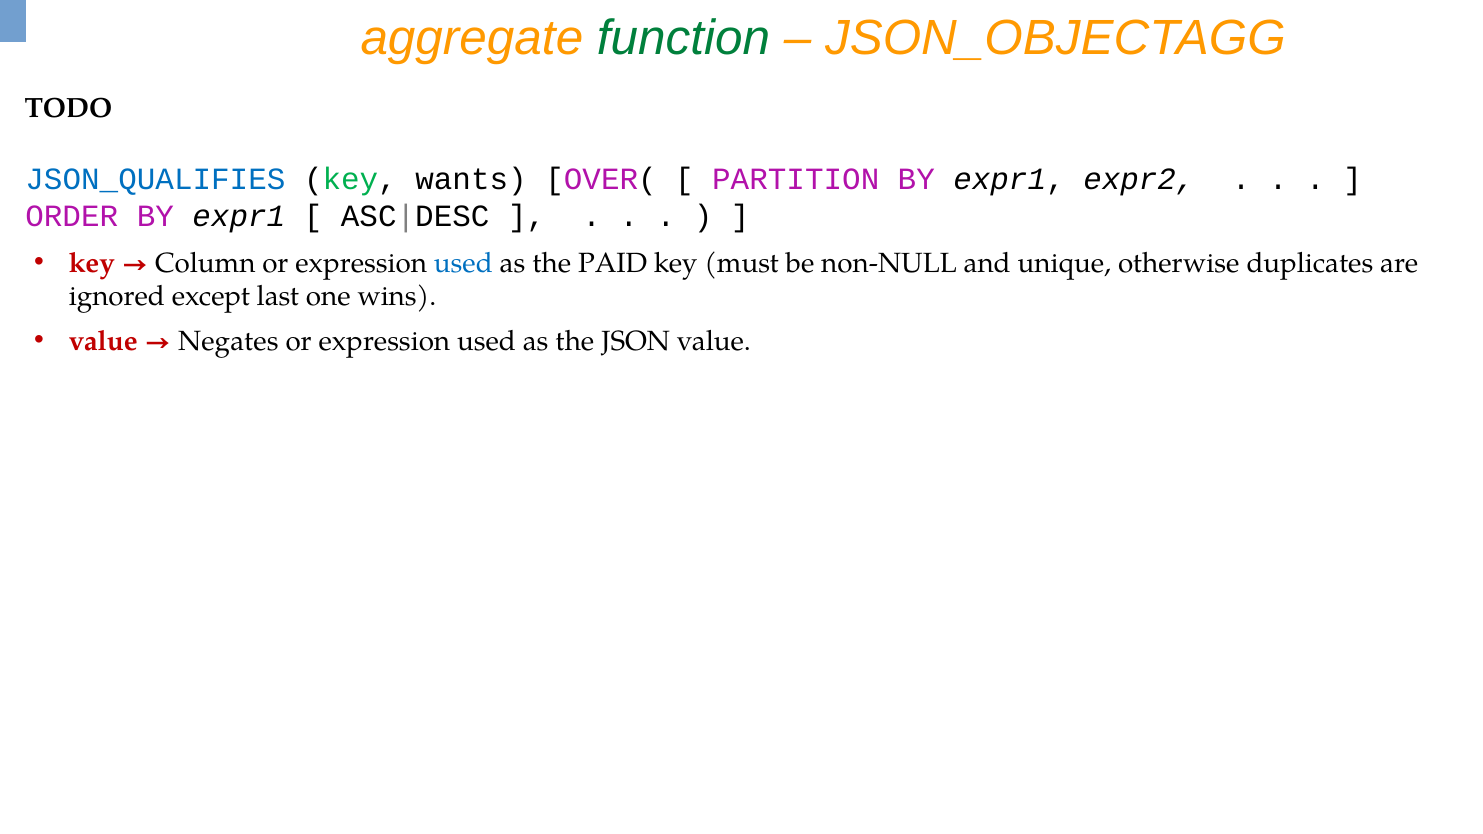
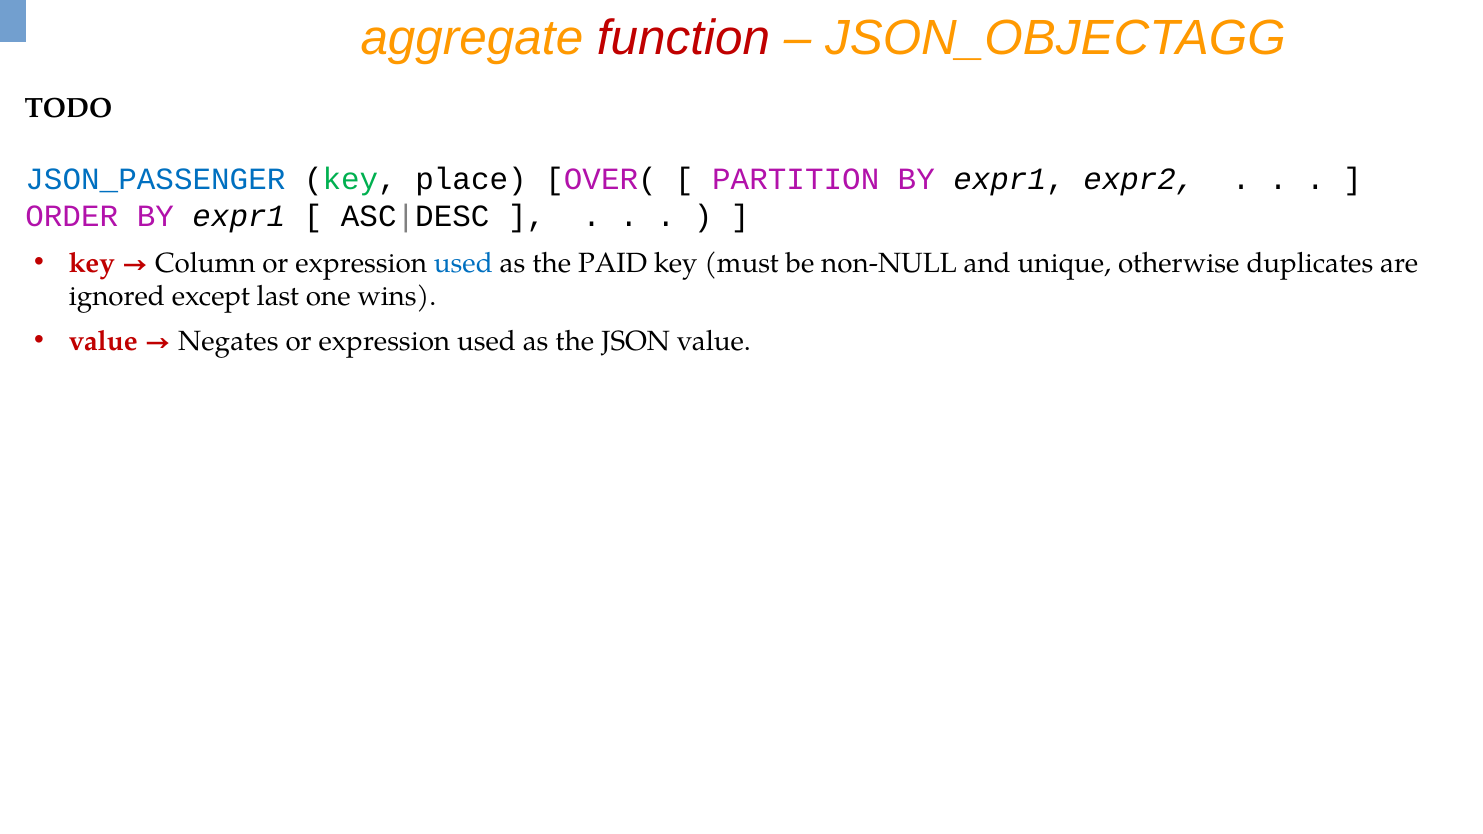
function colour: green -> red
JSON_QUALIFIES: JSON_QUALIFIES -> JSON_PASSENGER
wants: wants -> place
